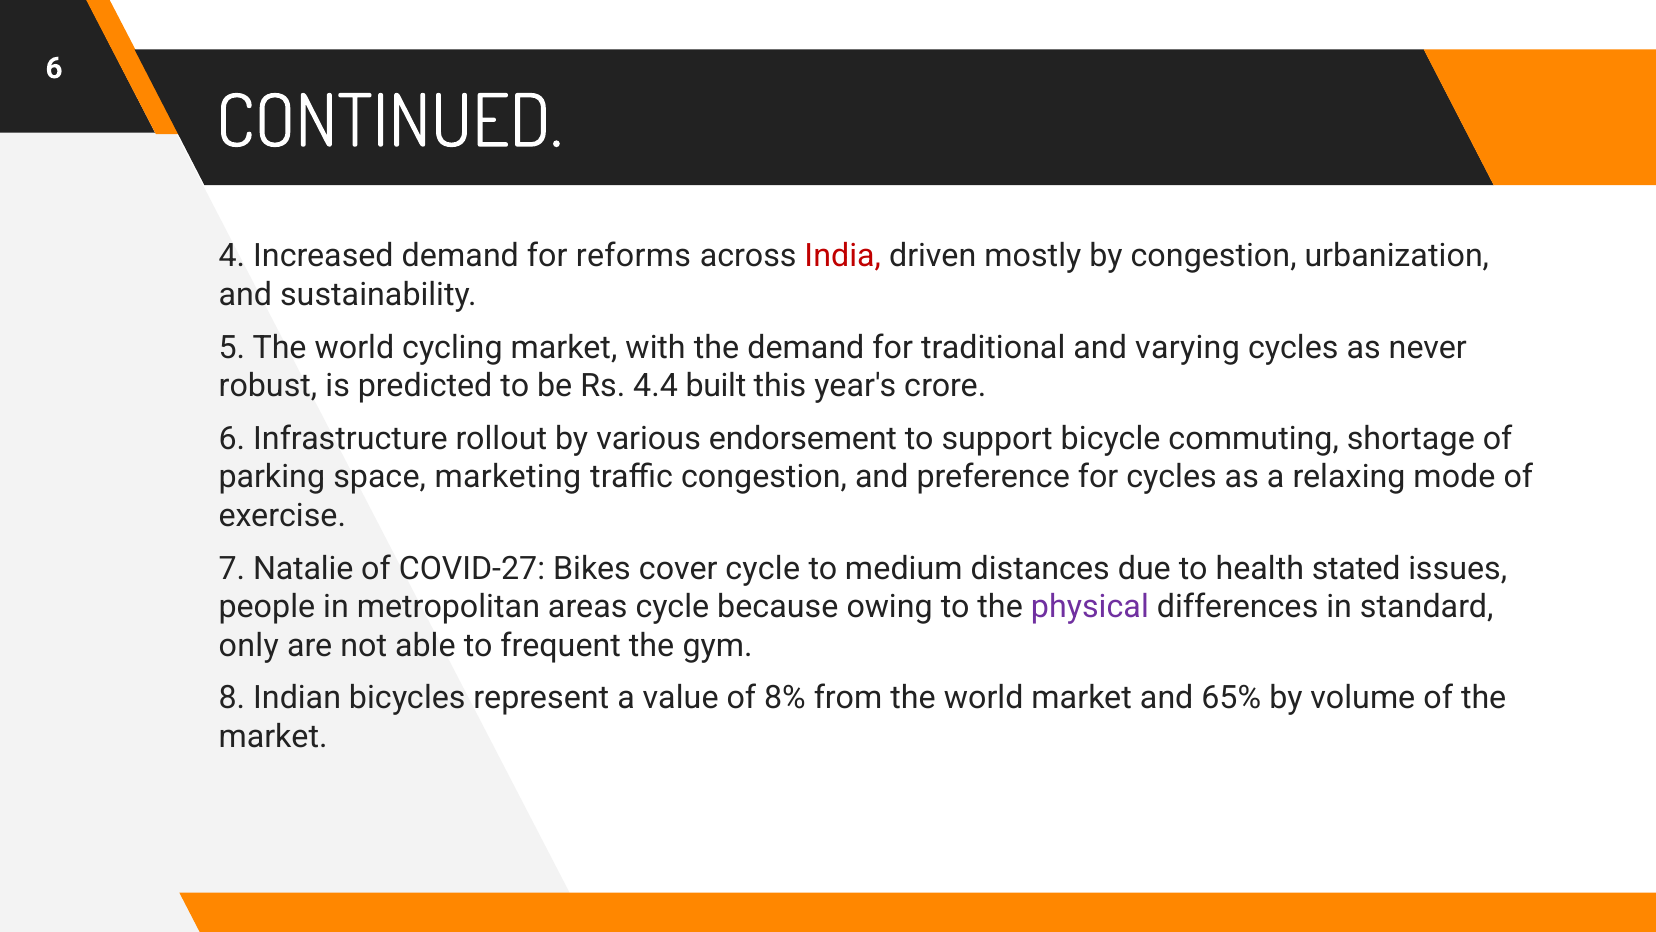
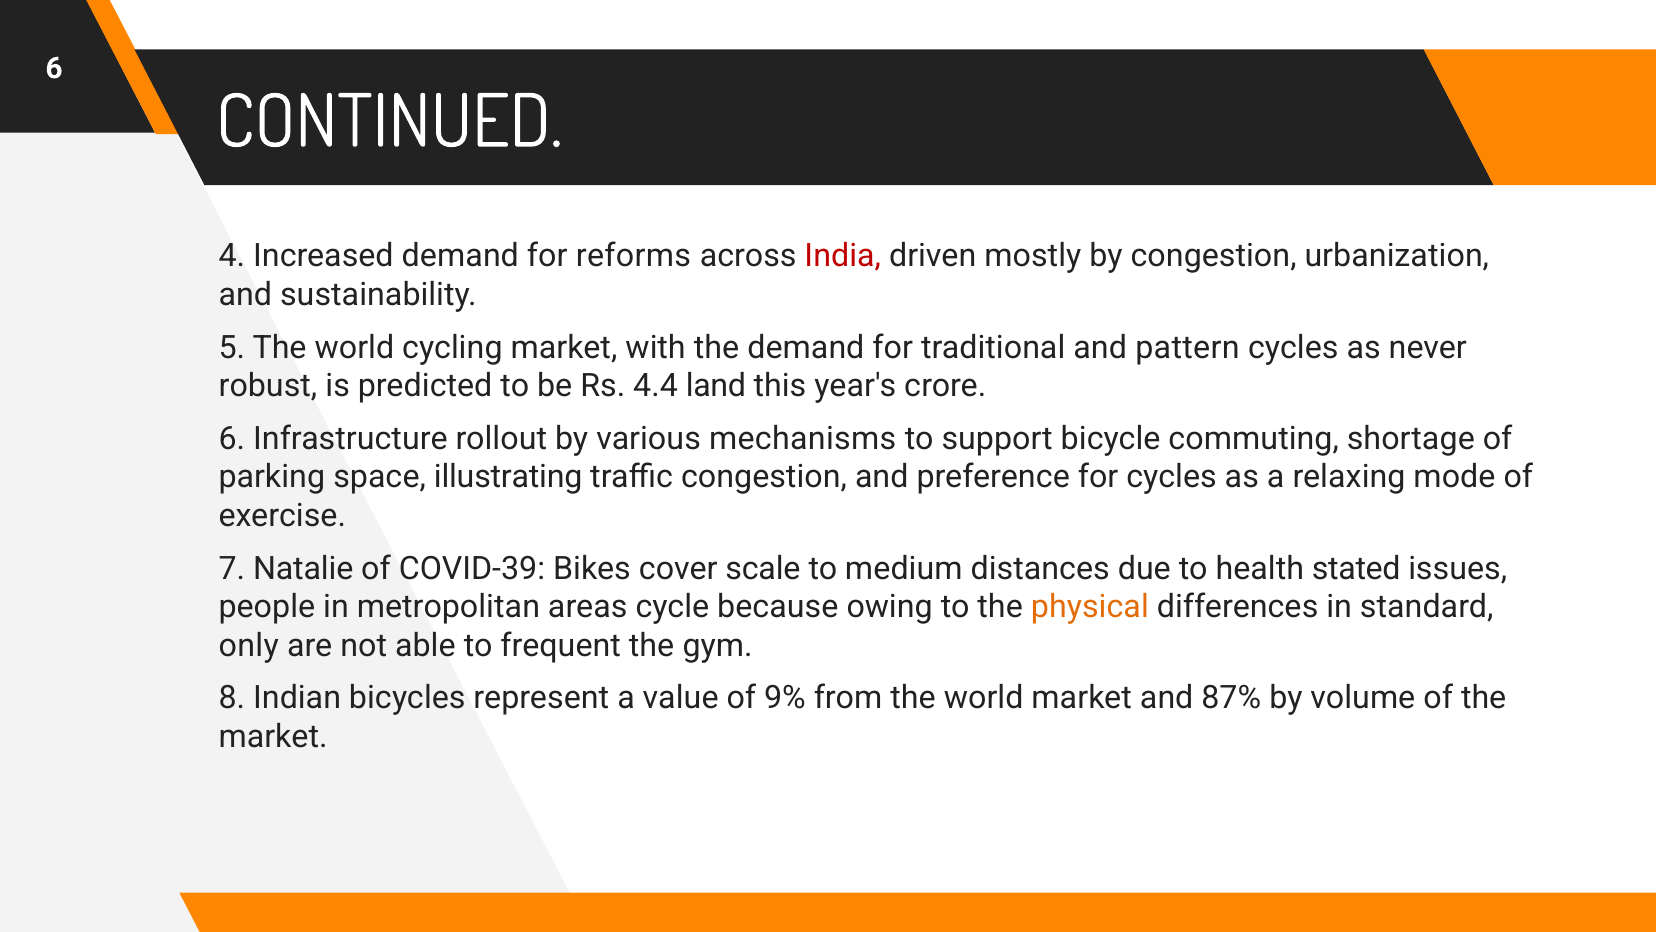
varying: varying -> pattern
built: built -> land
endorsement: endorsement -> mechanisms
marketing: marketing -> illustrating
COVID-27: COVID-27 -> COVID-39
cover cycle: cycle -> scale
physical colour: purple -> orange
8%: 8% -> 9%
65%: 65% -> 87%
